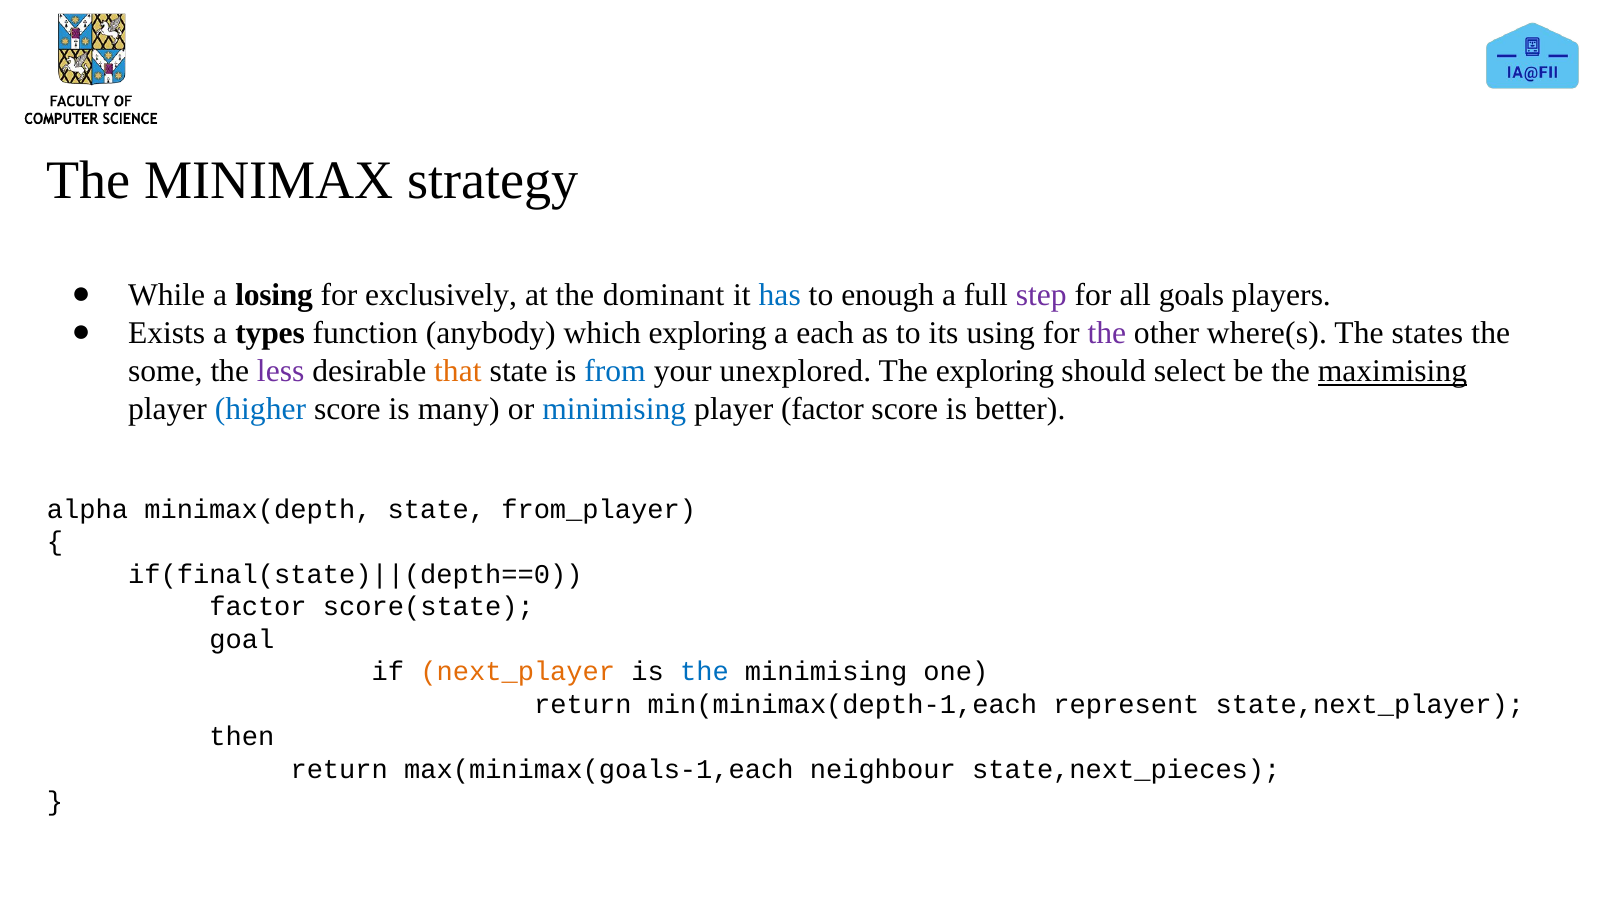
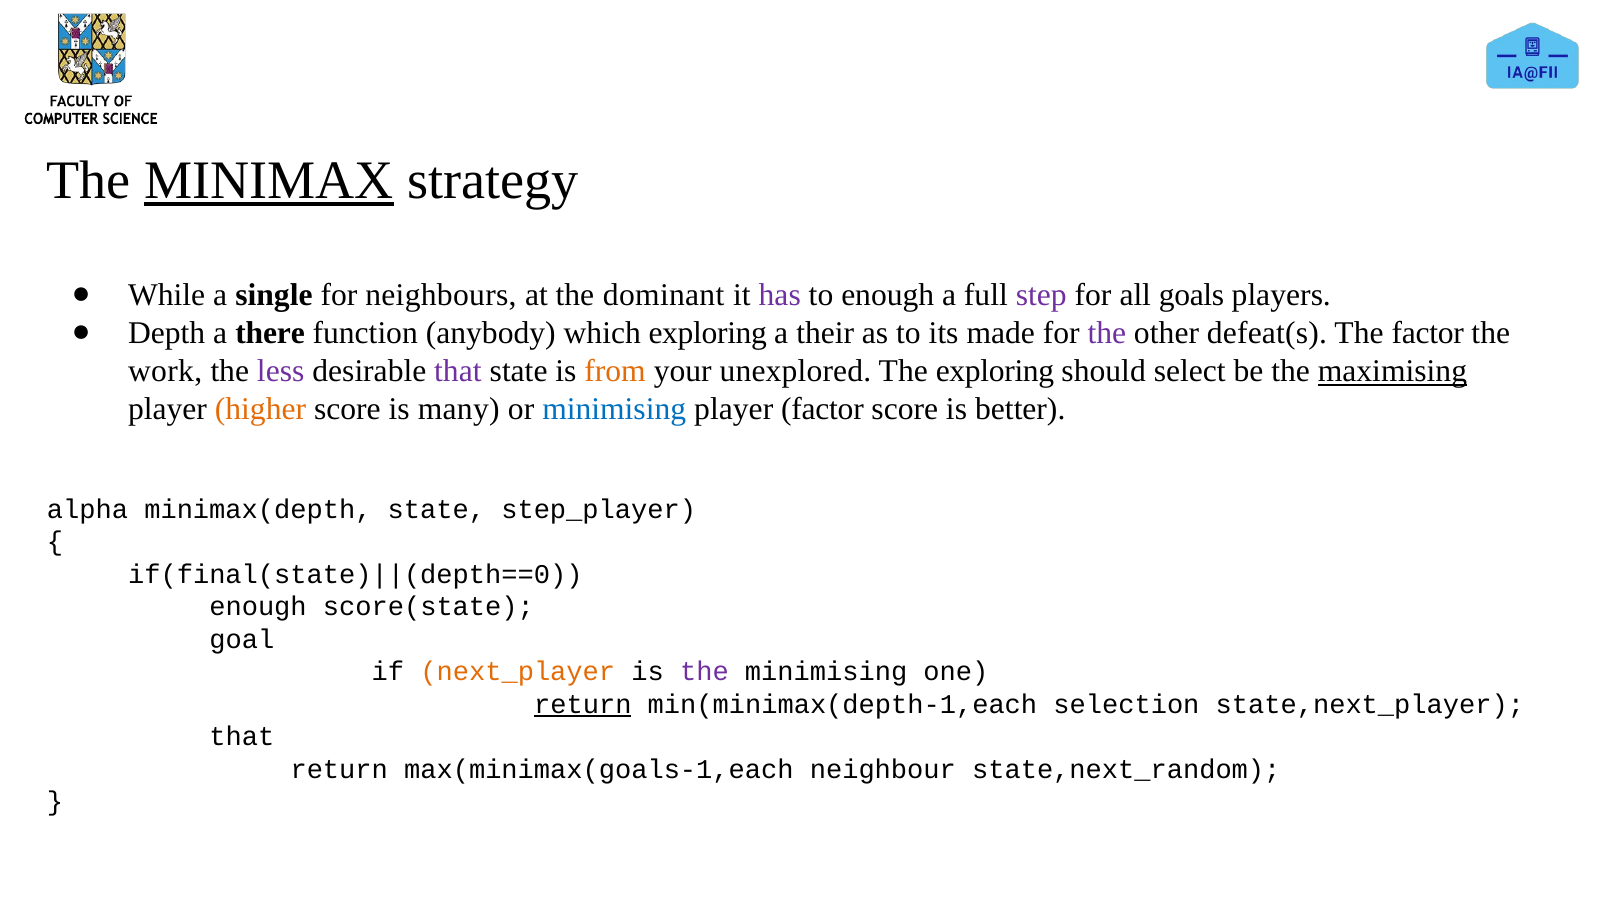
MINIMAX underline: none -> present
losing: losing -> single
exclusively: exclusively -> neighbours
has colour: blue -> purple
Exists: Exists -> Depth
types: types -> there
each: each -> their
using: using -> made
where(s: where(s -> defeat(s
The states: states -> factor
some: some -> work
that at (458, 371) colour: orange -> purple
from colour: blue -> orange
higher colour: blue -> orange
from_player: from_player -> step_player
factor at (258, 606): factor -> enough
the at (704, 671) colour: blue -> purple
return at (583, 704) underline: none -> present
represent: represent -> selection
then at (242, 736): then -> that
state,next_pieces: state,next_pieces -> state,next_random
